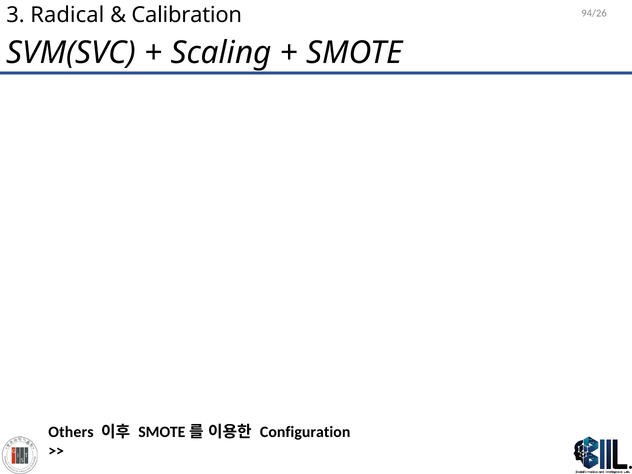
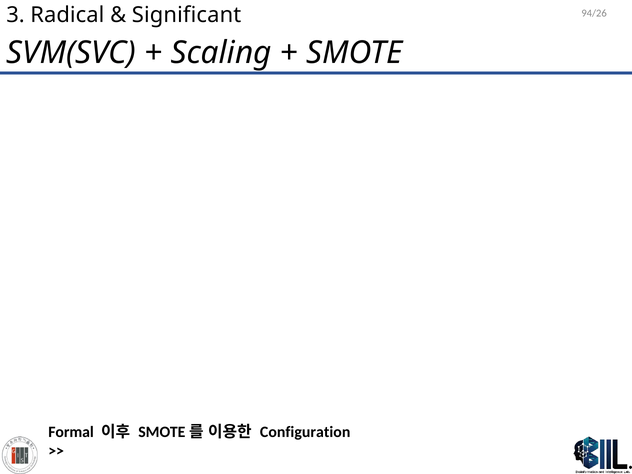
Calibration: Calibration -> Significant
Others: Others -> Formal
